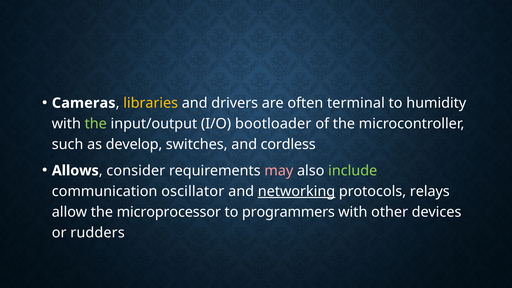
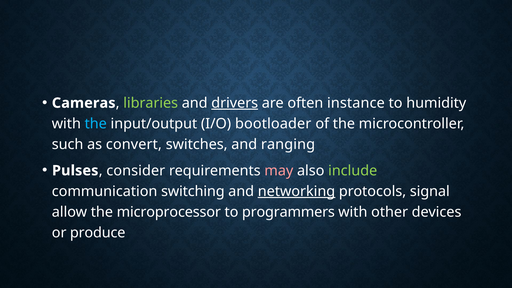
libraries colour: yellow -> light green
drivers underline: none -> present
terminal: terminal -> instance
the at (96, 124) colour: light green -> light blue
develop: develop -> convert
cordless: cordless -> ranging
Allows: Allows -> Pulses
oscillator: oscillator -> switching
relays: relays -> signal
rudders: rudders -> produce
